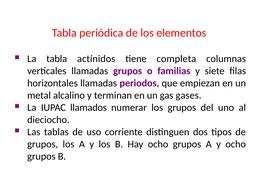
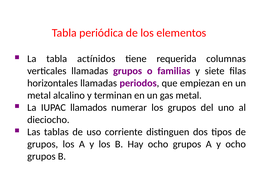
completa: completa -> requerida
gas gases: gases -> metal
